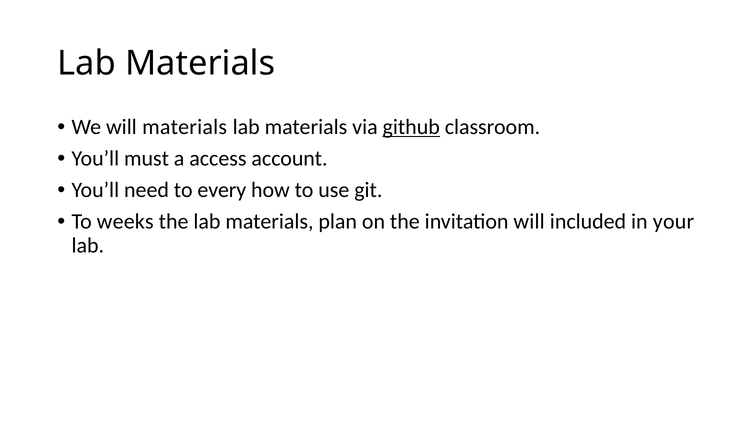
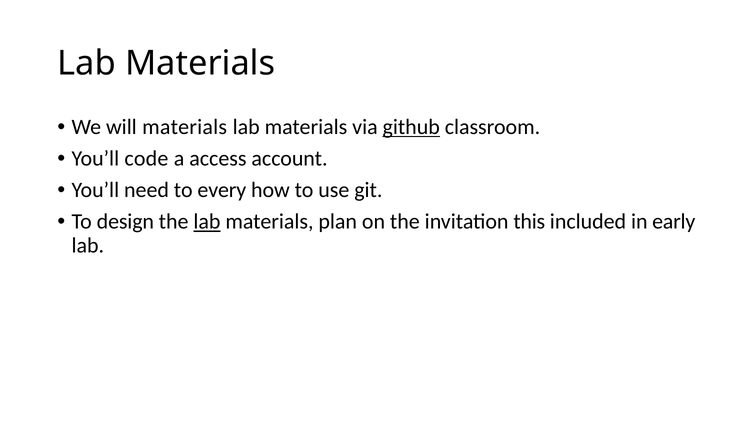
must: must -> code
weeks: weeks -> design
lab at (207, 222) underline: none -> present
invitation will: will -> this
your: your -> early
